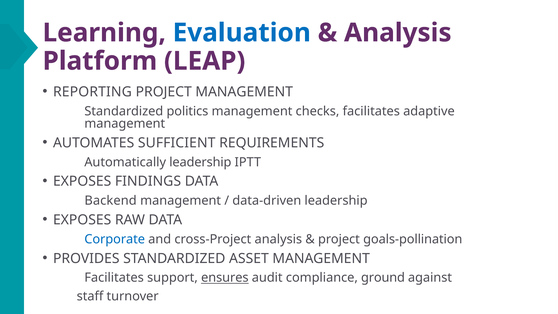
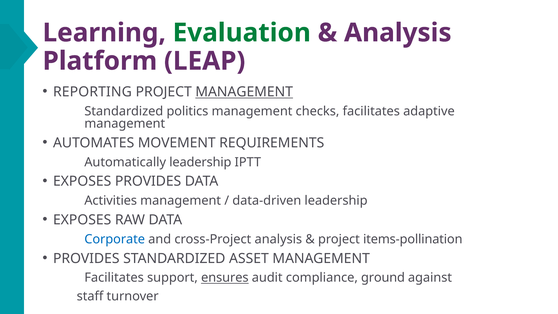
Evaluation colour: blue -> green
MANAGEMENT at (244, 92) underline: none -> present
SUFFICIENT: SUFFICIENT -> MOVEMENT
EXPOSES FINDINGS: FINDINGS -> PROVIDES
Backend: Backend -> Activities
goals-pollination: goals-pollination -> items-pollination
